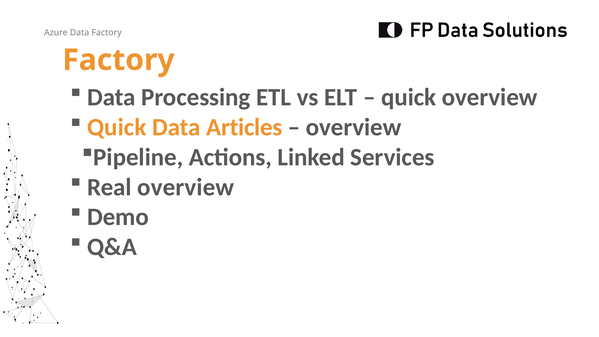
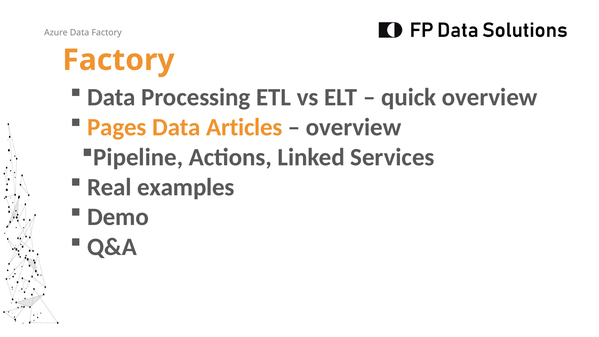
Quick at (117, 127): Quick -> Pages
Real overview: overview -> examples
